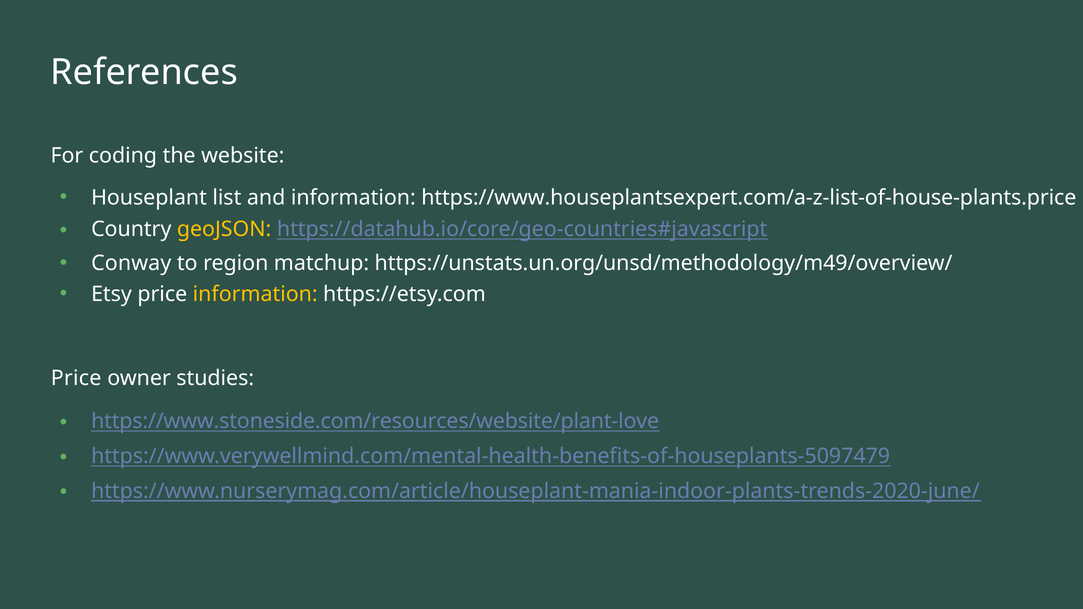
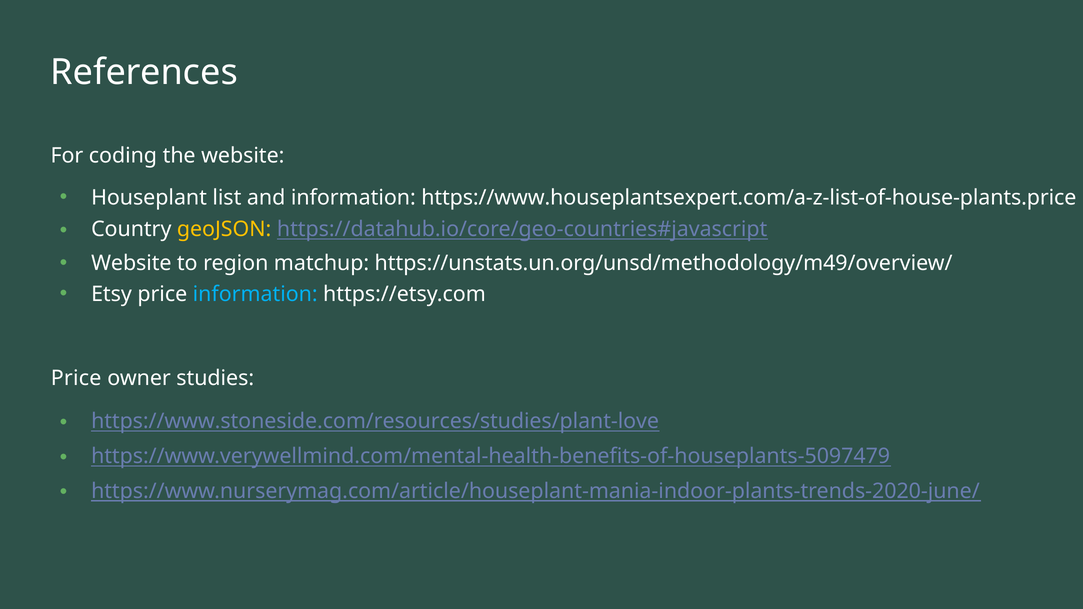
Conway at (131, 263): Conway -> Website
information at (255, 294) colour: yellow -> light blue
https://www.stoneside.com/resources/website/plant-love: https://www.stoneside.com/resources/website/plant-love -> https://www.stoneside.com/resources/studies/plant-love
